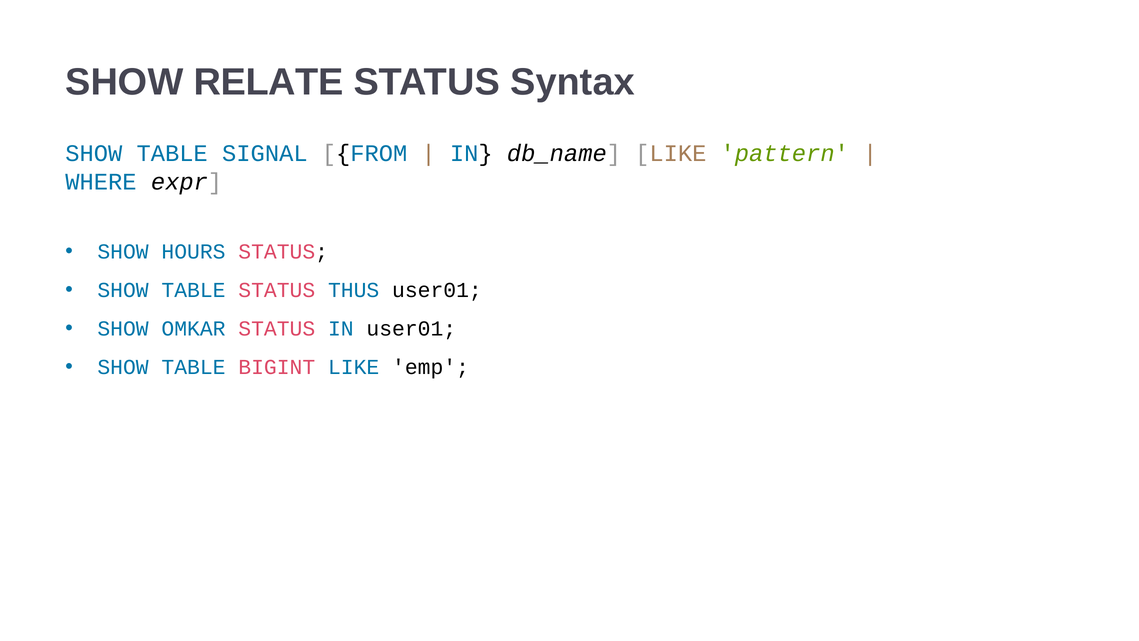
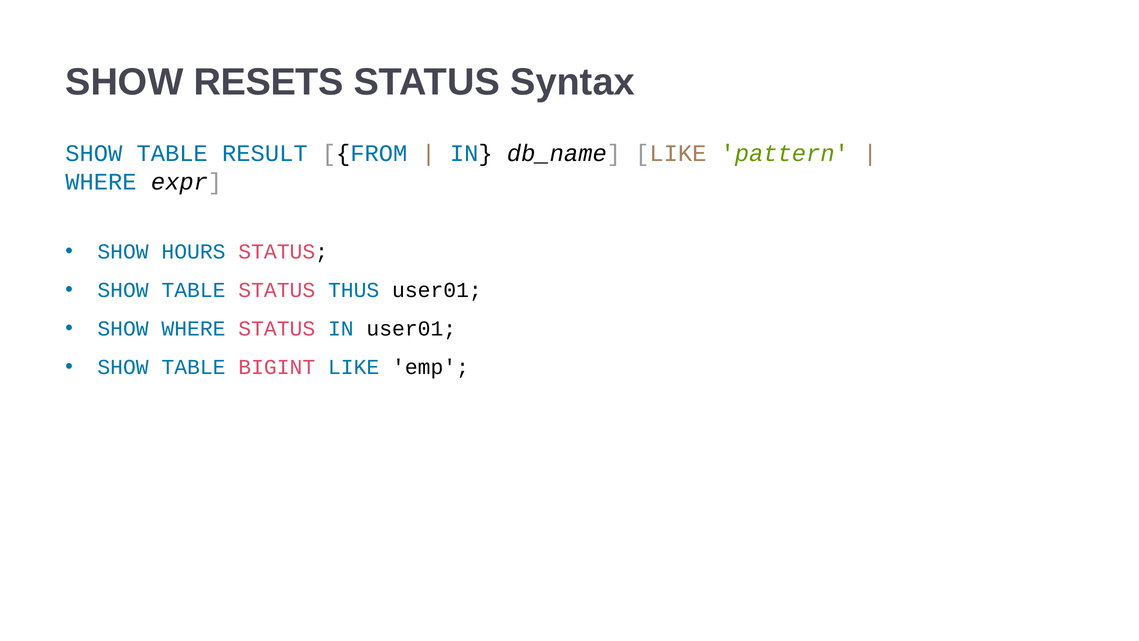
RELATE: RELATE -> RESETS
SIGNAL: SIGNAL -> RESULT
SHOW OMKAR: OMKAR -> WHERE
